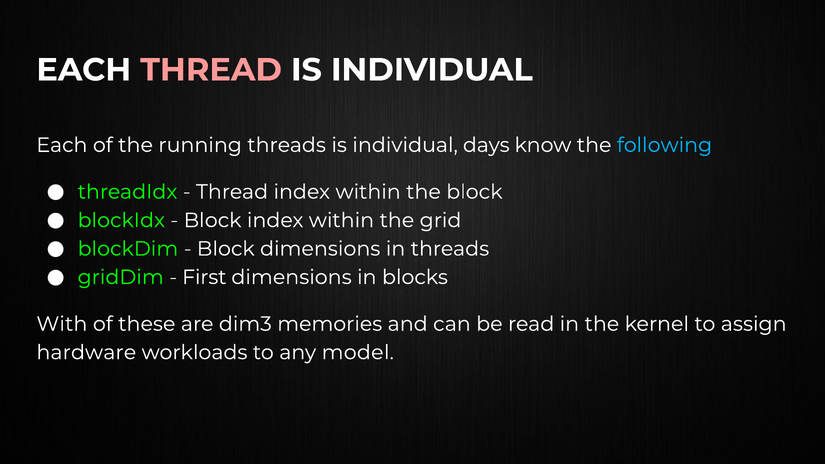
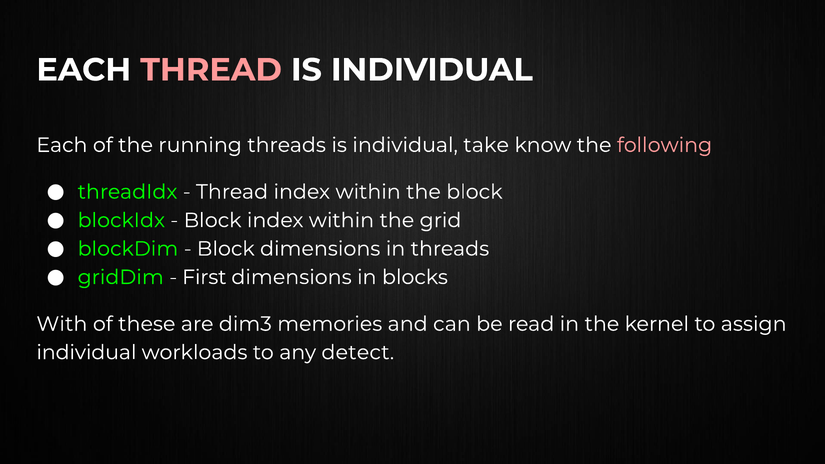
days: days -> take
following colour: light blue -> pink
hardware at (86, 352): hardware -> individual
model: model -> detect
